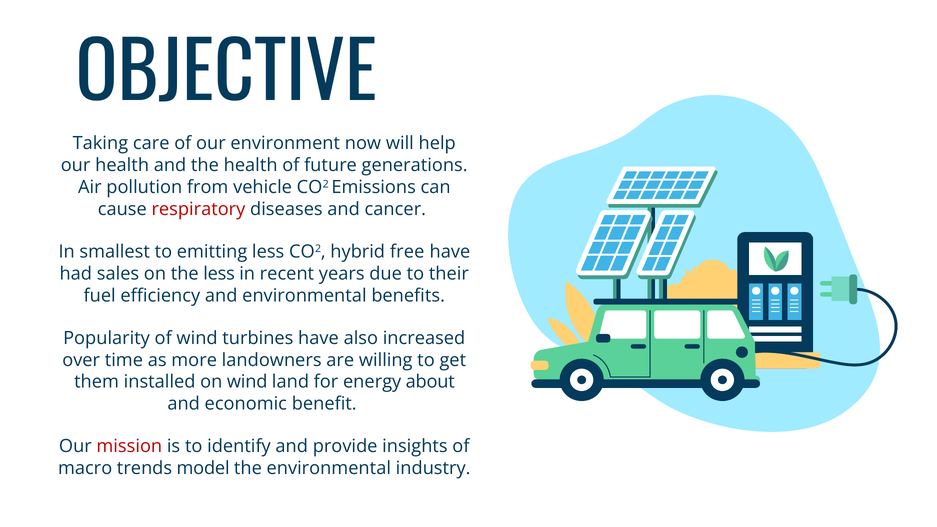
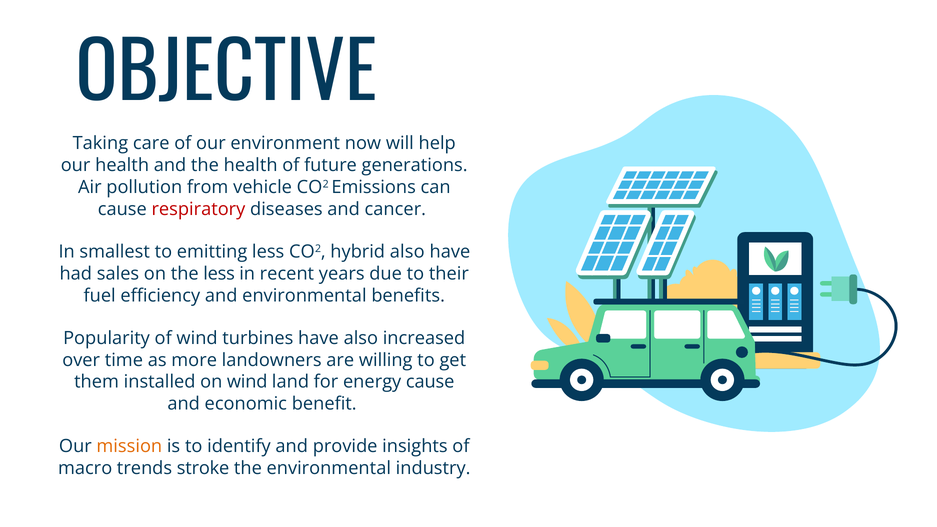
hybrid free: free -> also
energy about: about -> cause
mission colour: red -> orange
model: model -> stroke
